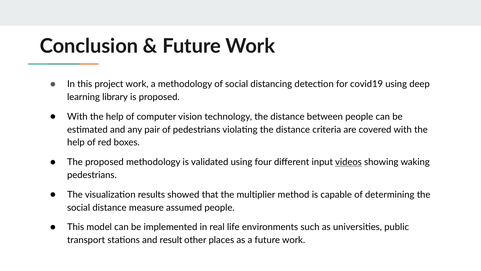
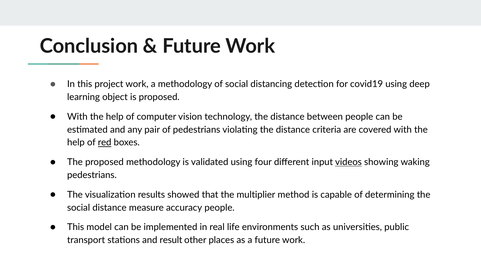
library: library -> object
red underline: none -> present
assumed: assumed -> accuracy
